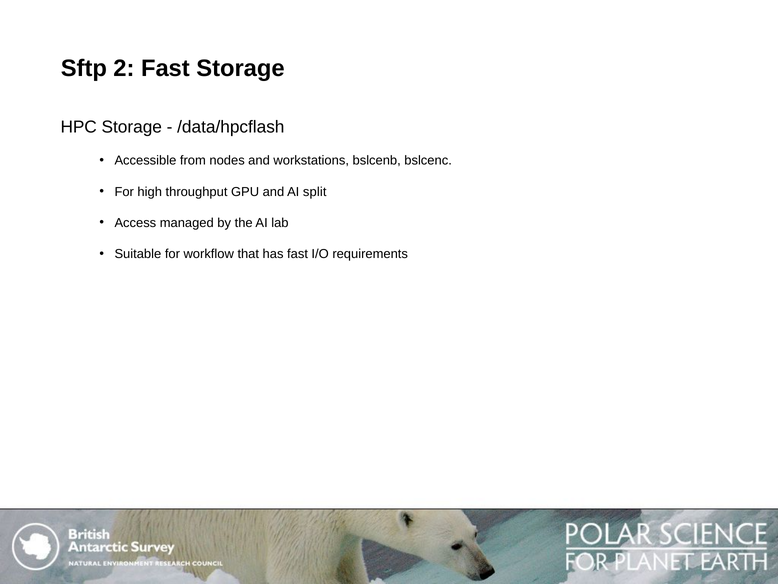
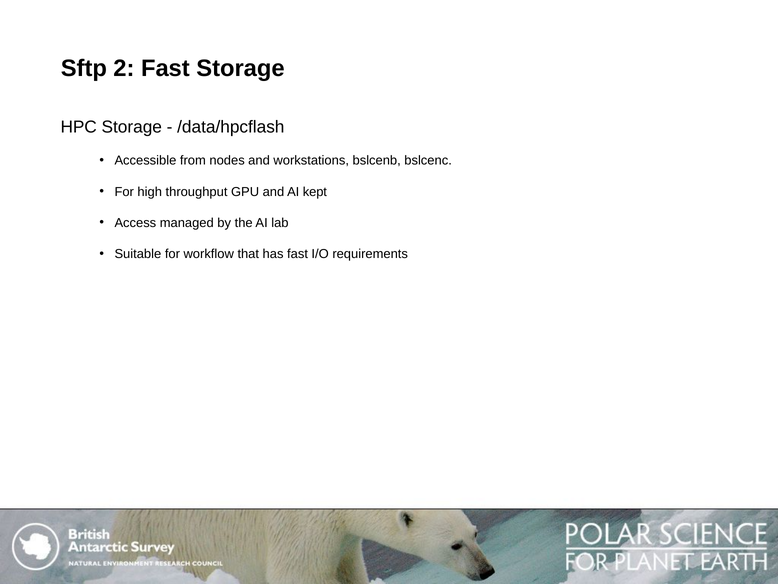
split: split -> kept
